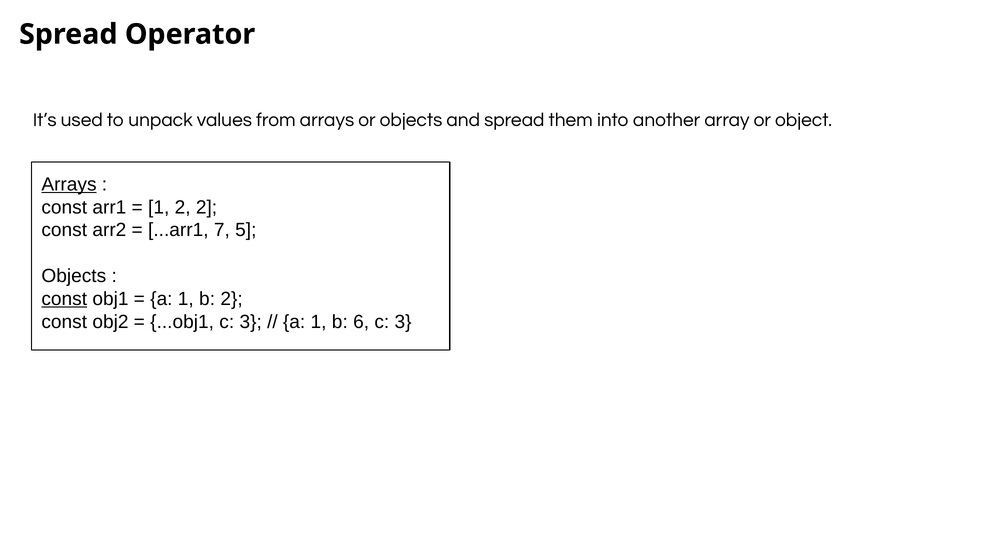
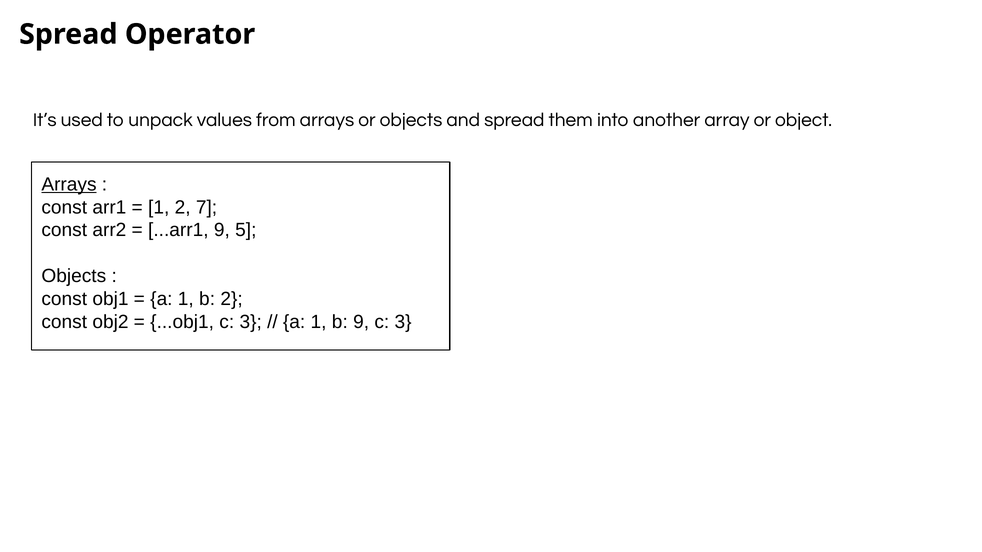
2 2: 2 -> 7
...arr1 7: 7 -> 9
const at (64, 299) underline: present -> none
b 6: 6 -> 9
